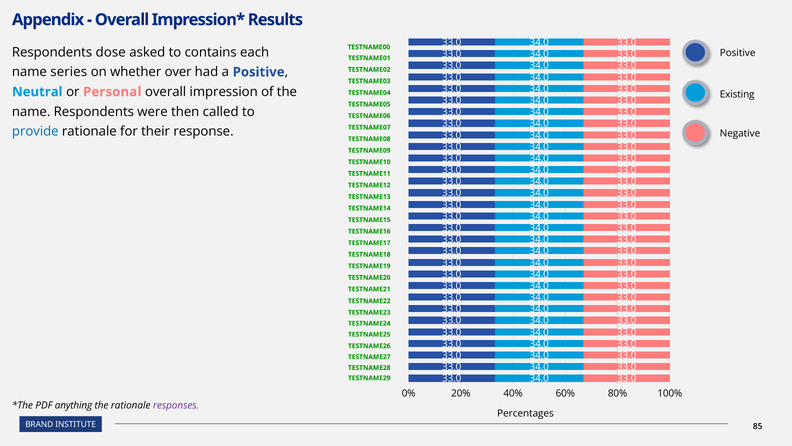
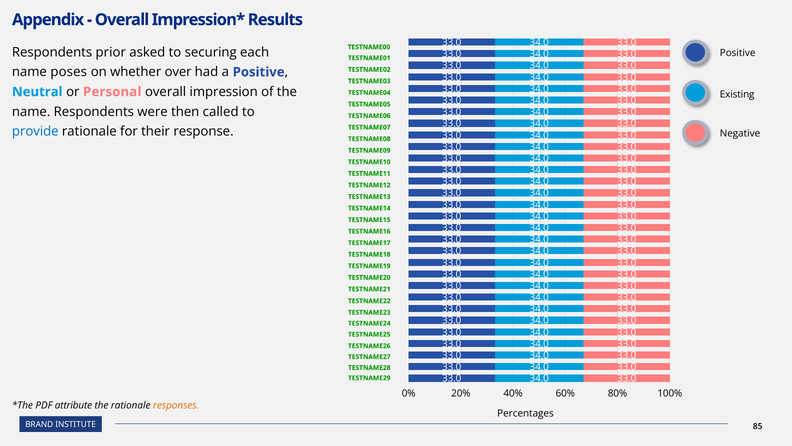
dose: dose -> prior
contains: contains -> securing
series: series -> poses
anything: anything -> attribute
responses colour: purple -> orange
